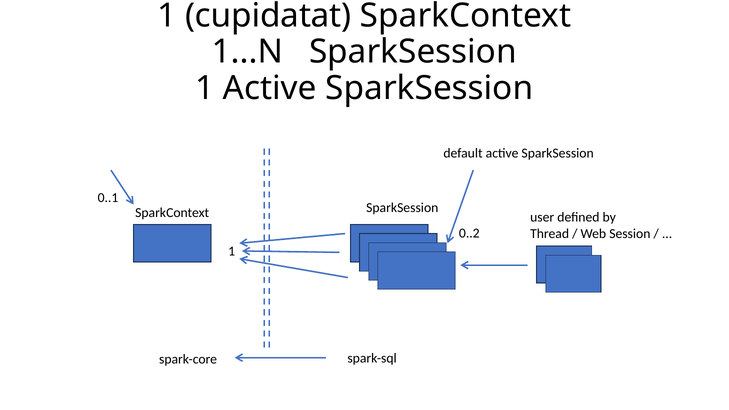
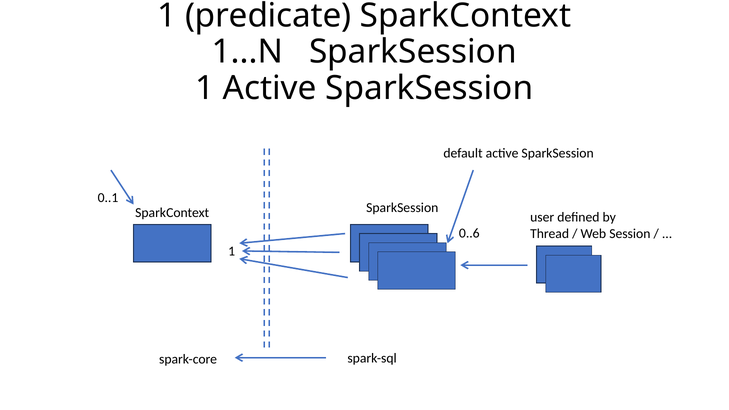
cupidatat: cupidatat -> predicate
0..2: 0..2 -> 0..6
